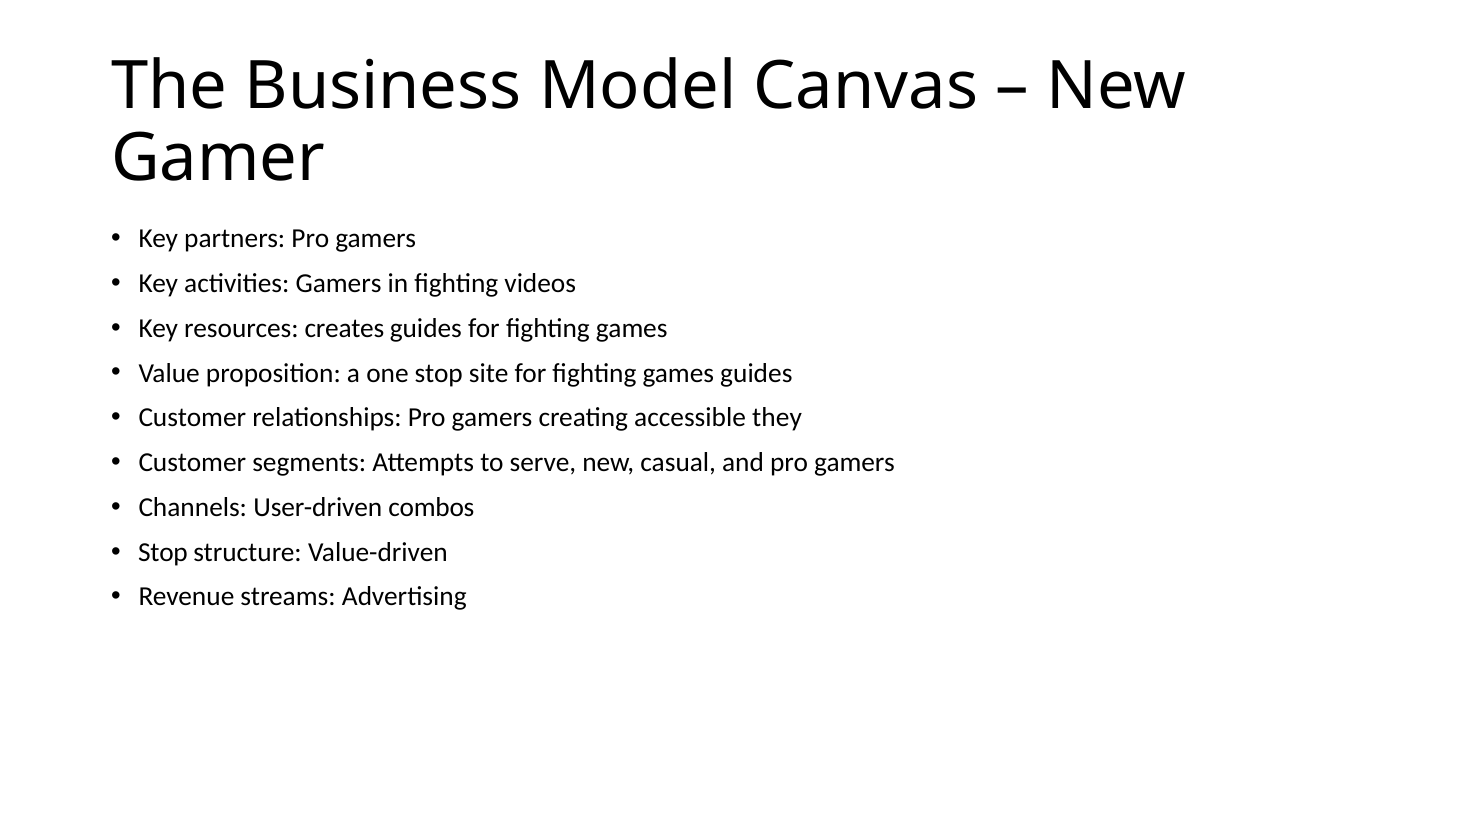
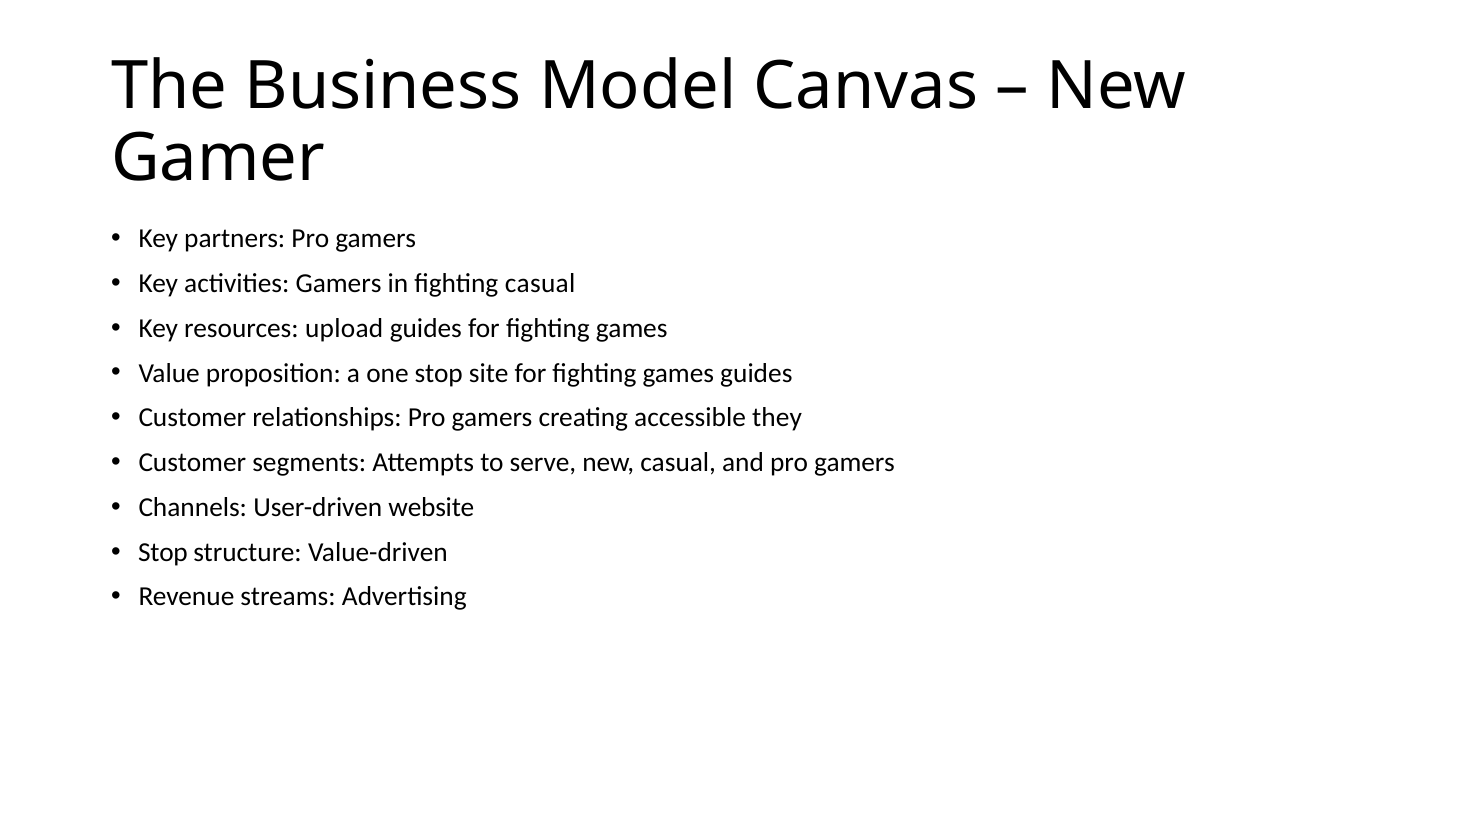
fighting videos: videos -> casual
creates: creates -> upload
combos: combos -> website
